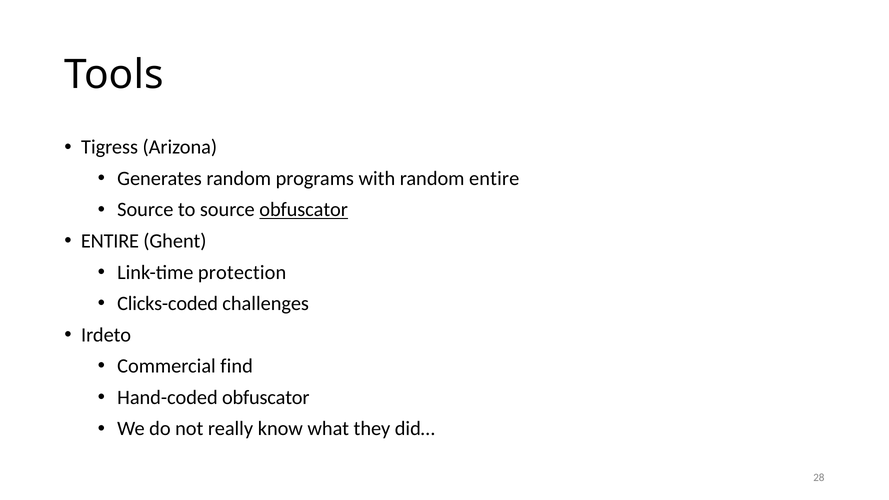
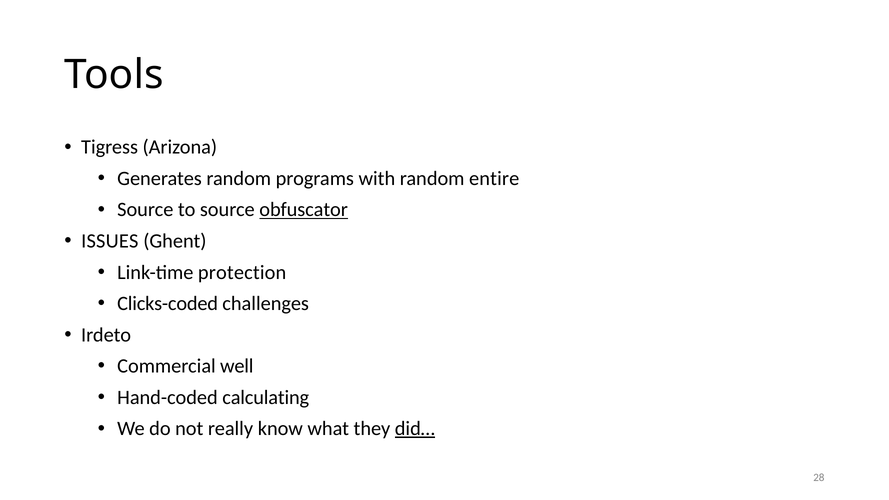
ENTIRE at (110, 241): ENTIRE -> ISSUES
find: find -> well
Hand-coded obfuscator: obfuscator -> calculating
did… underline: none -> present
